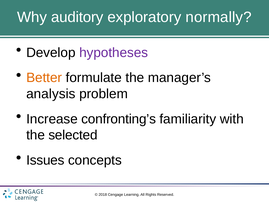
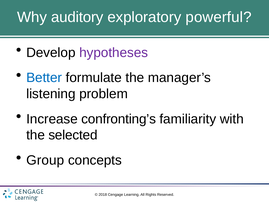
normally: normally -> powerful
Better colour: orange -> blue
analysis: analysis -> listening
Issues: Issues -> Group
